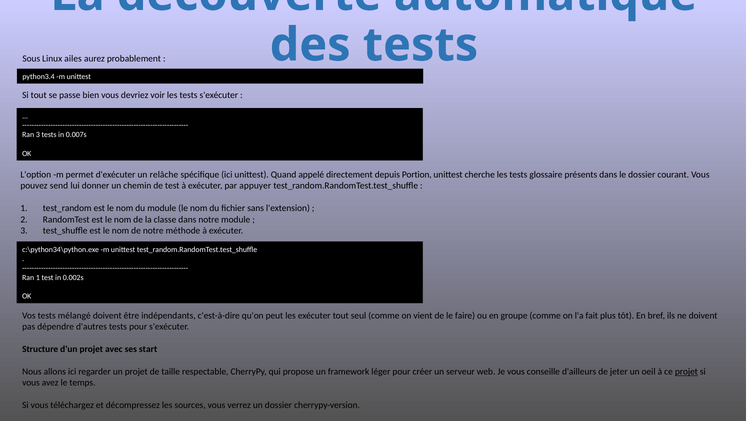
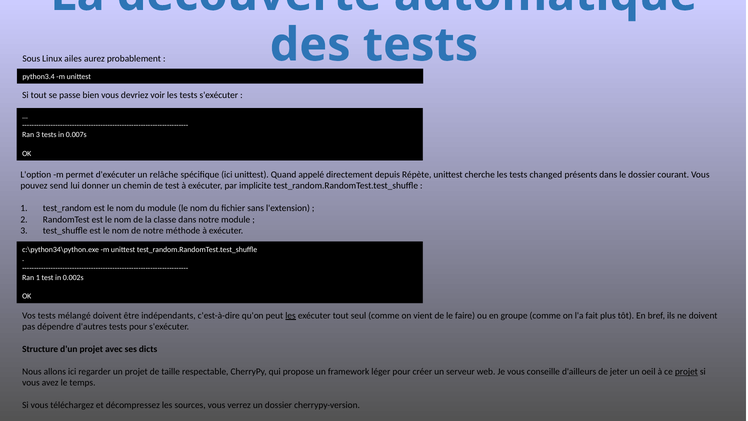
Portion: Portion -> Répète
glossaire: glossaire -> changed
appuyer: appuyer -> implicite
les at (291, 315) underline: none -> present
start: start -> dicts
